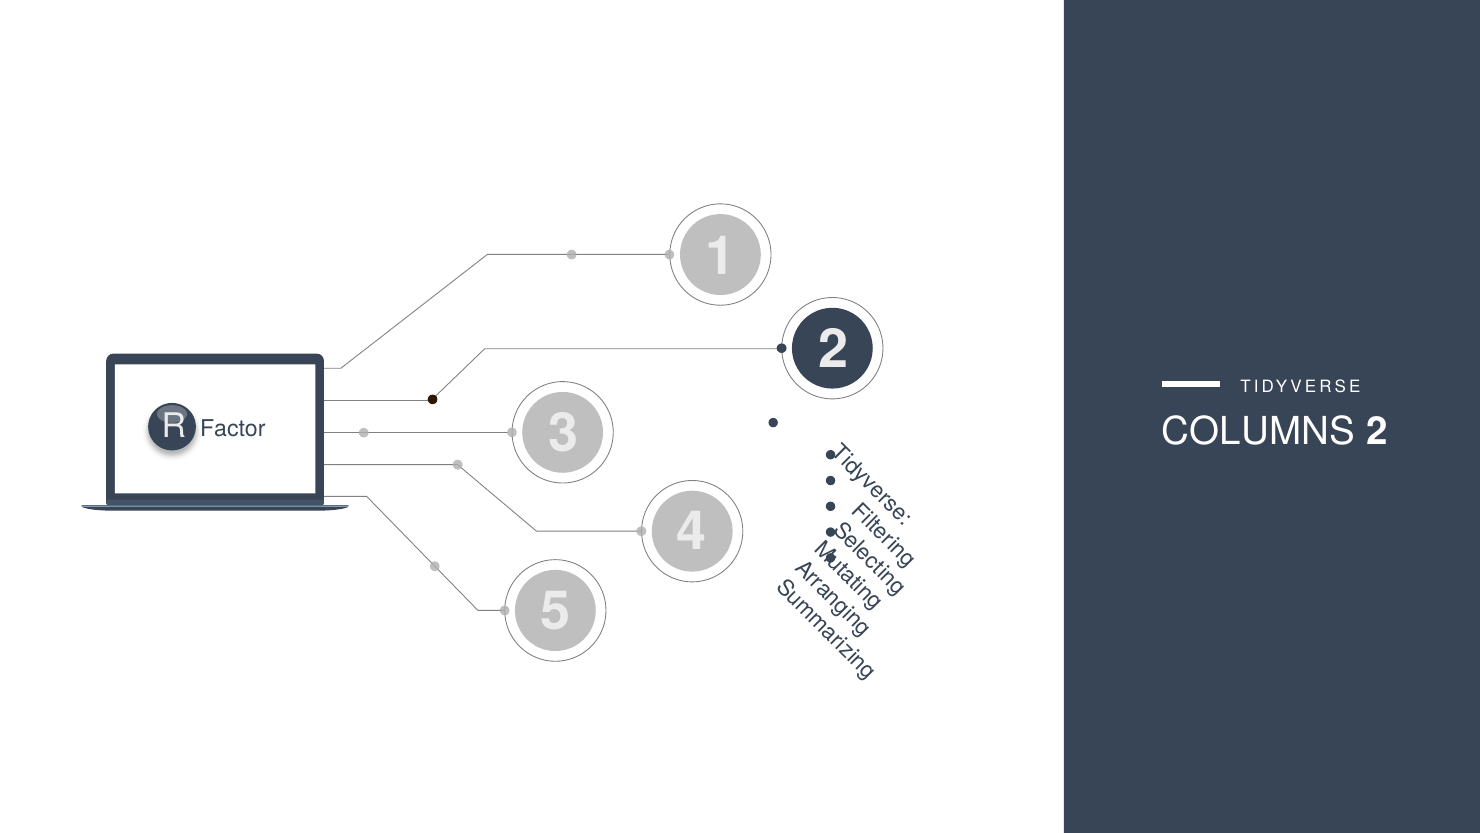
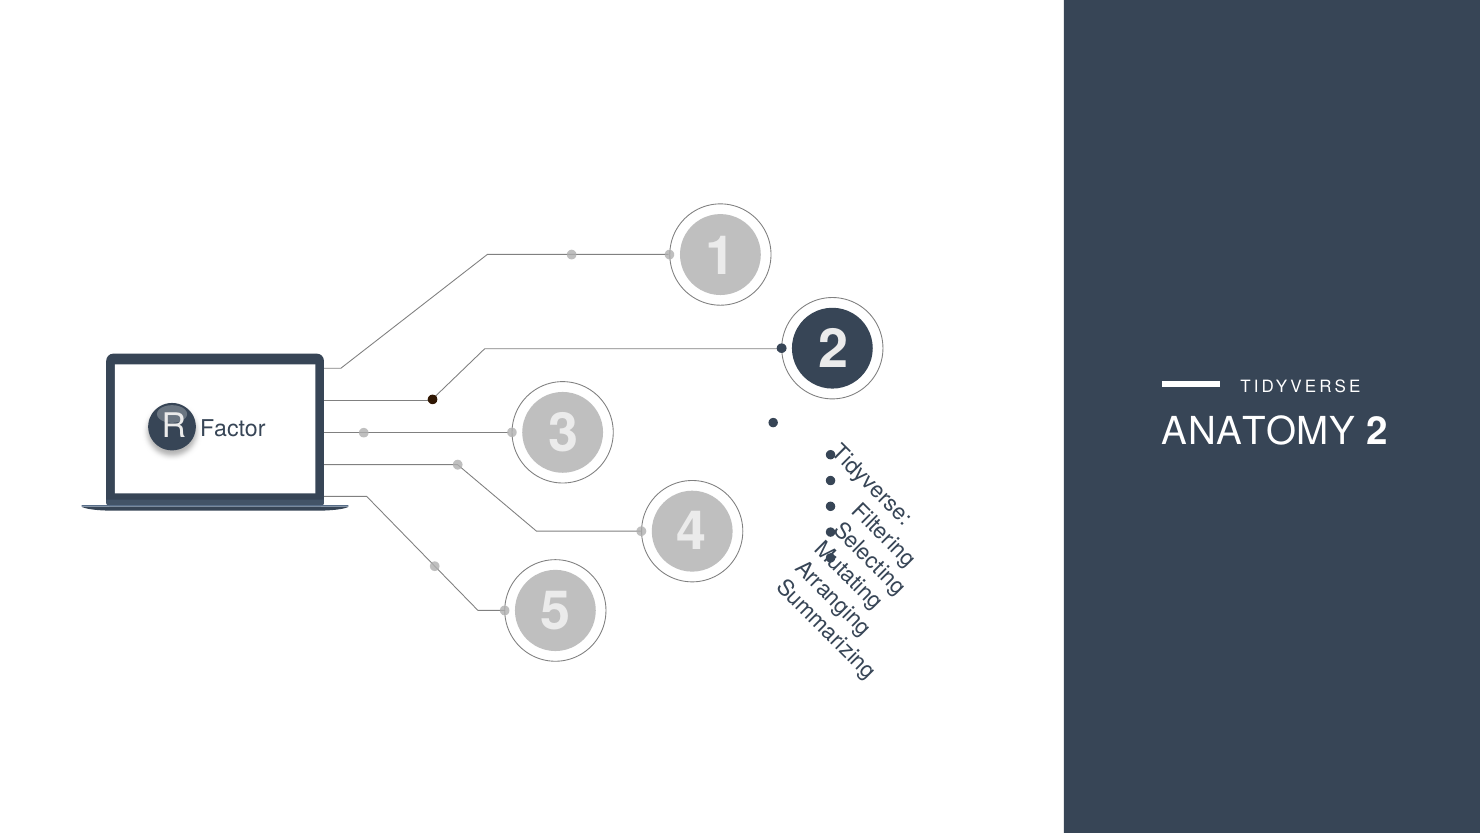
COLUMNS: COLUMNS -> ANATOMY
